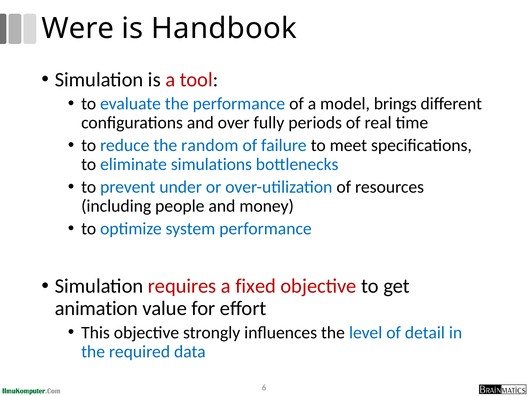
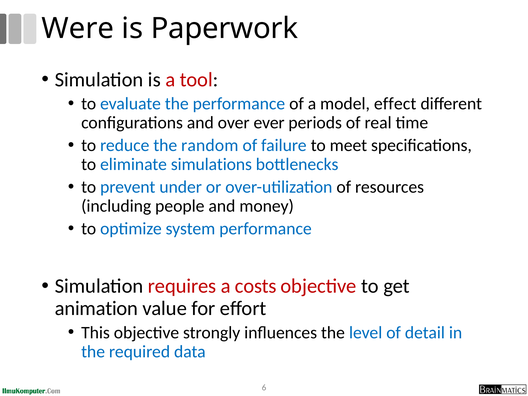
Handbook: Handbook -> Paperwork
brings: brings -> effect
fully: fully -> ever
fixed: fixed -> costs
